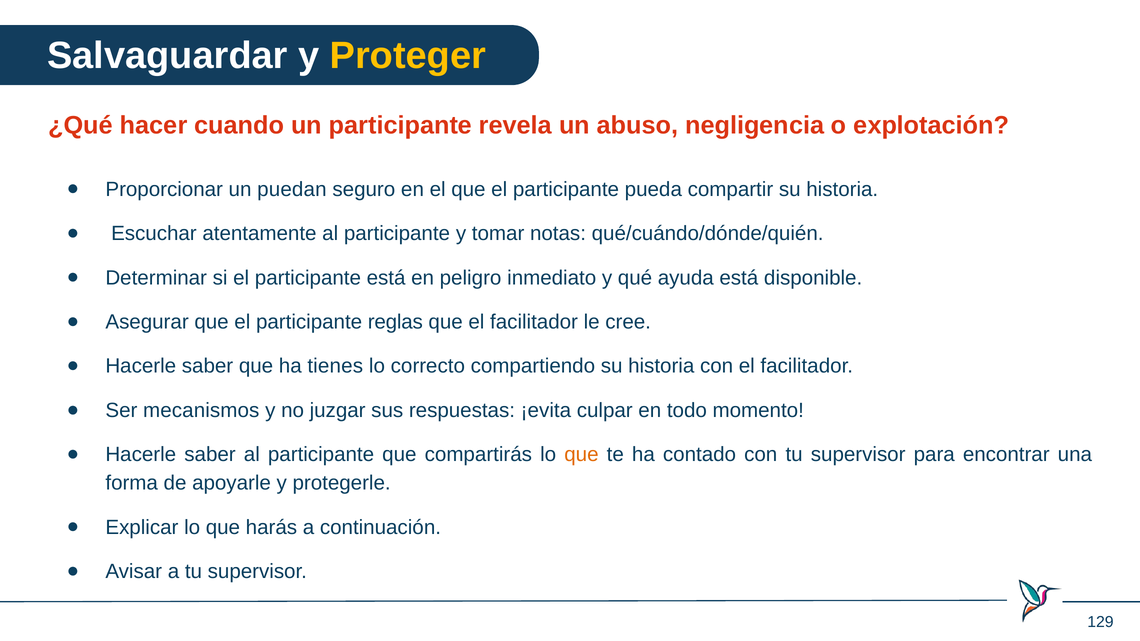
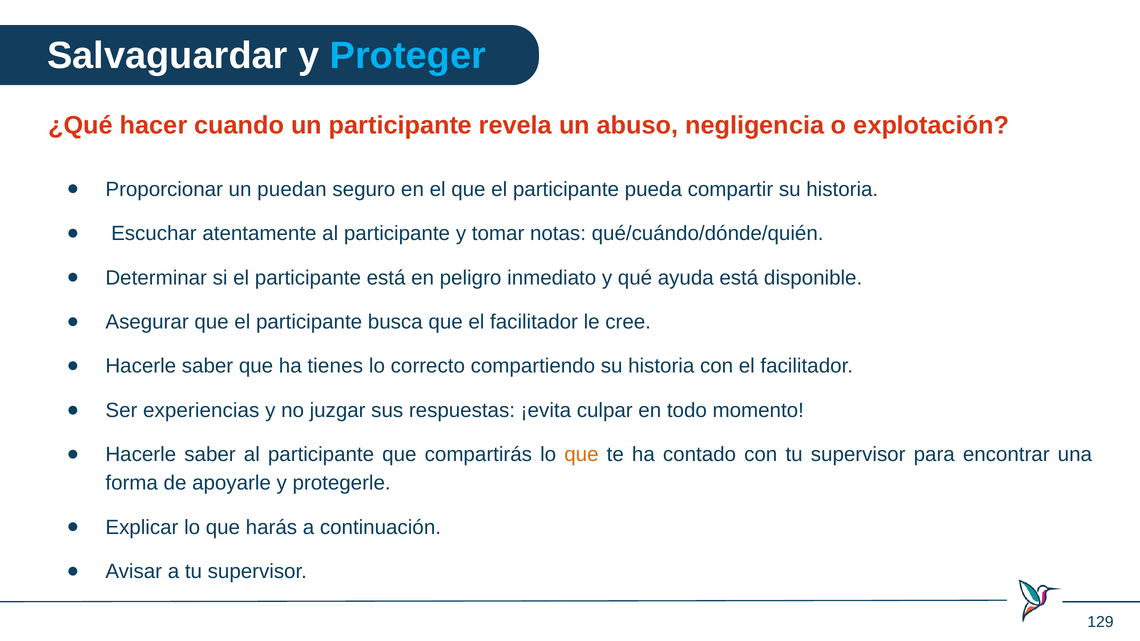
Proteger colour: yellow -> light blue
reglas: reglas -> busca
mecanismos: mecanismos -> experiencias
